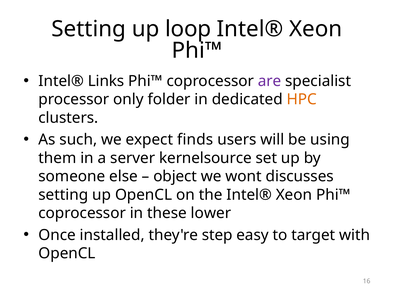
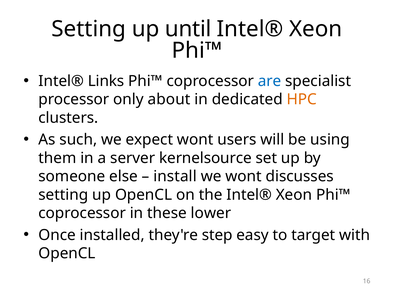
loop: loop -> until
are colour: purple -> blue
folder: folder -> about
expect finds: finds -> wont
object: object -> install
